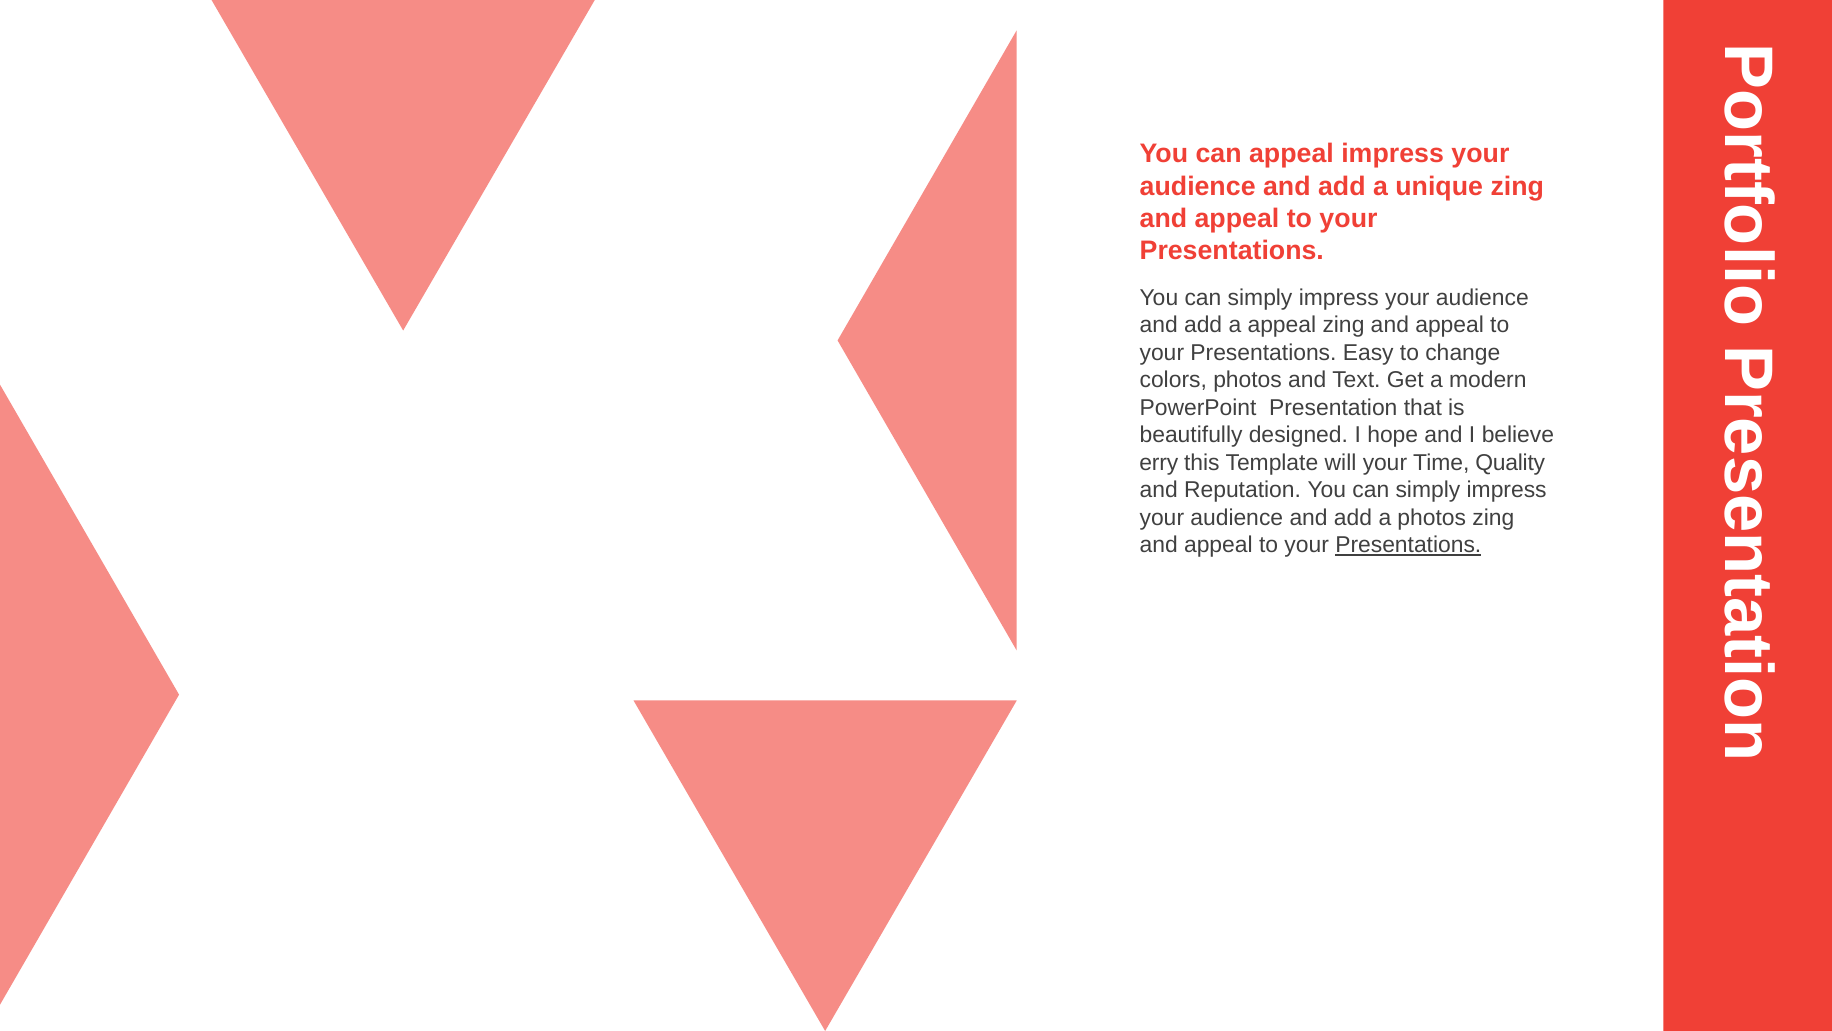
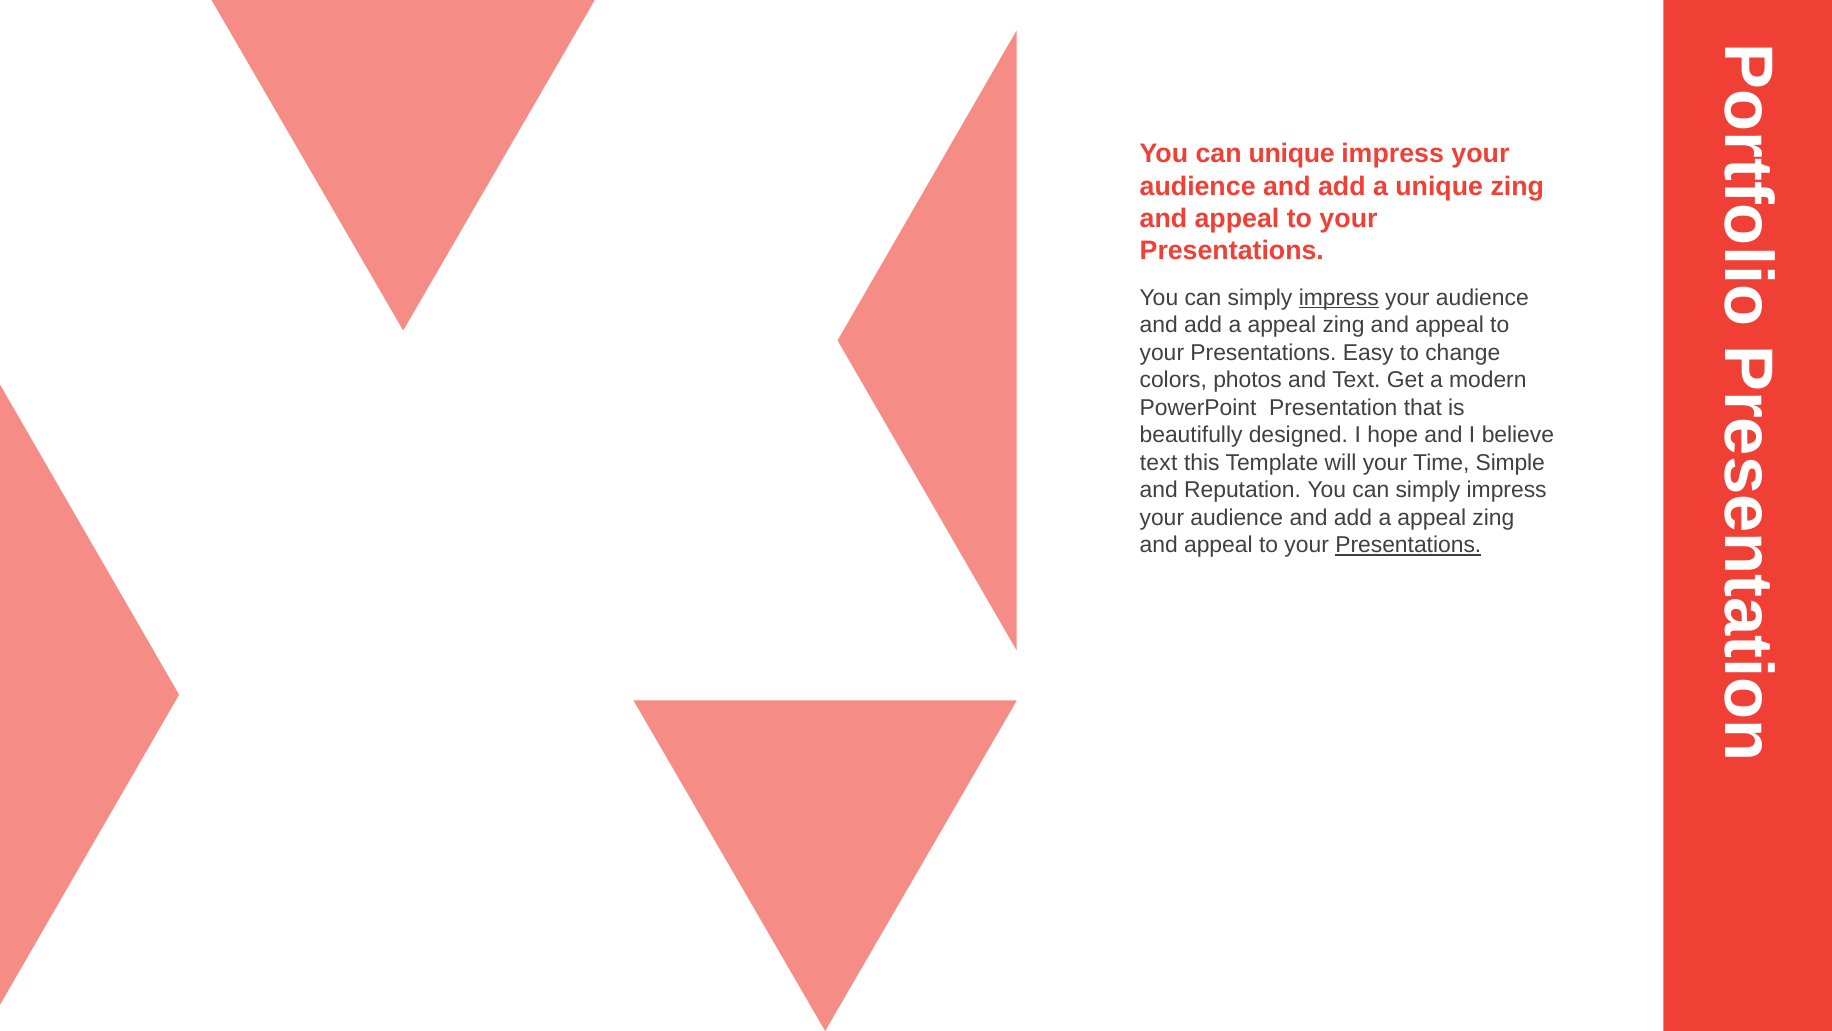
can appeal: appeal -> unique
impress at (1339, 297) underline: none -> present
erry at (1159, 462): erry -> text
Quality: Quality -> Simple
photos at (1432, 517): photos -> appeal
